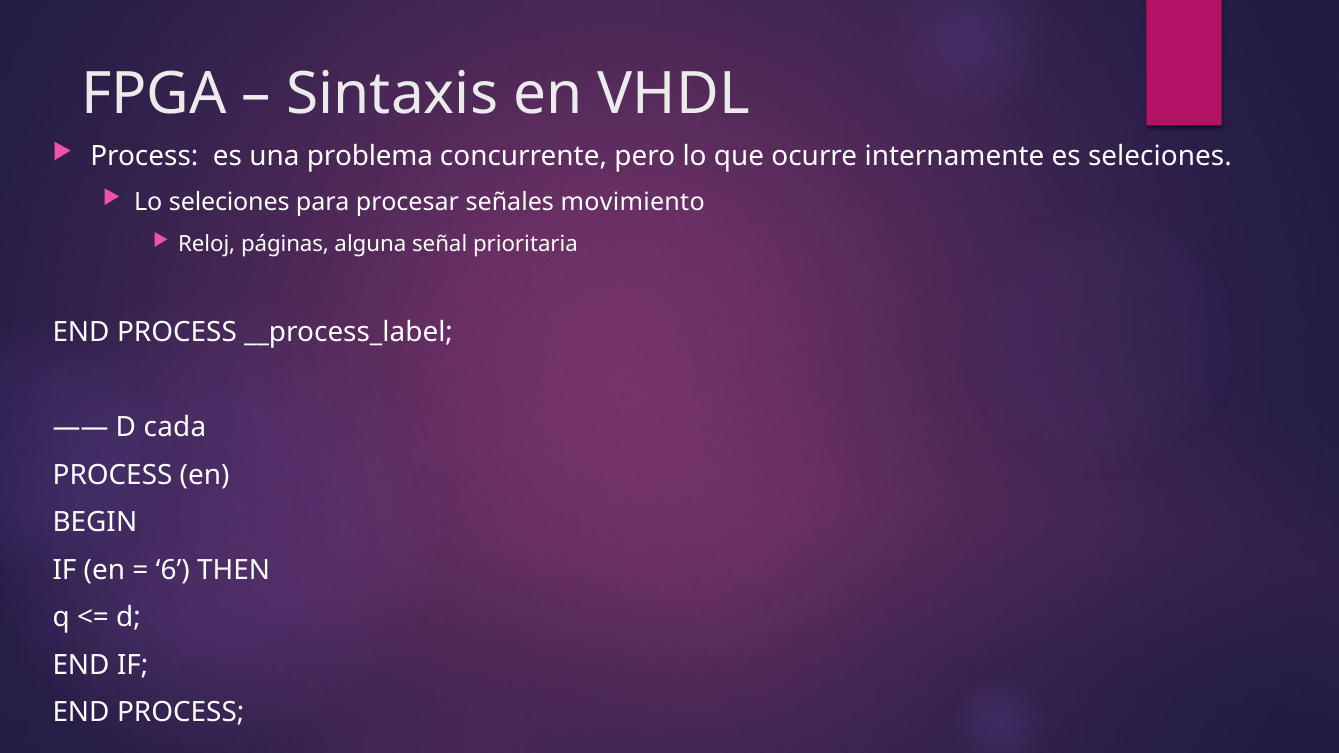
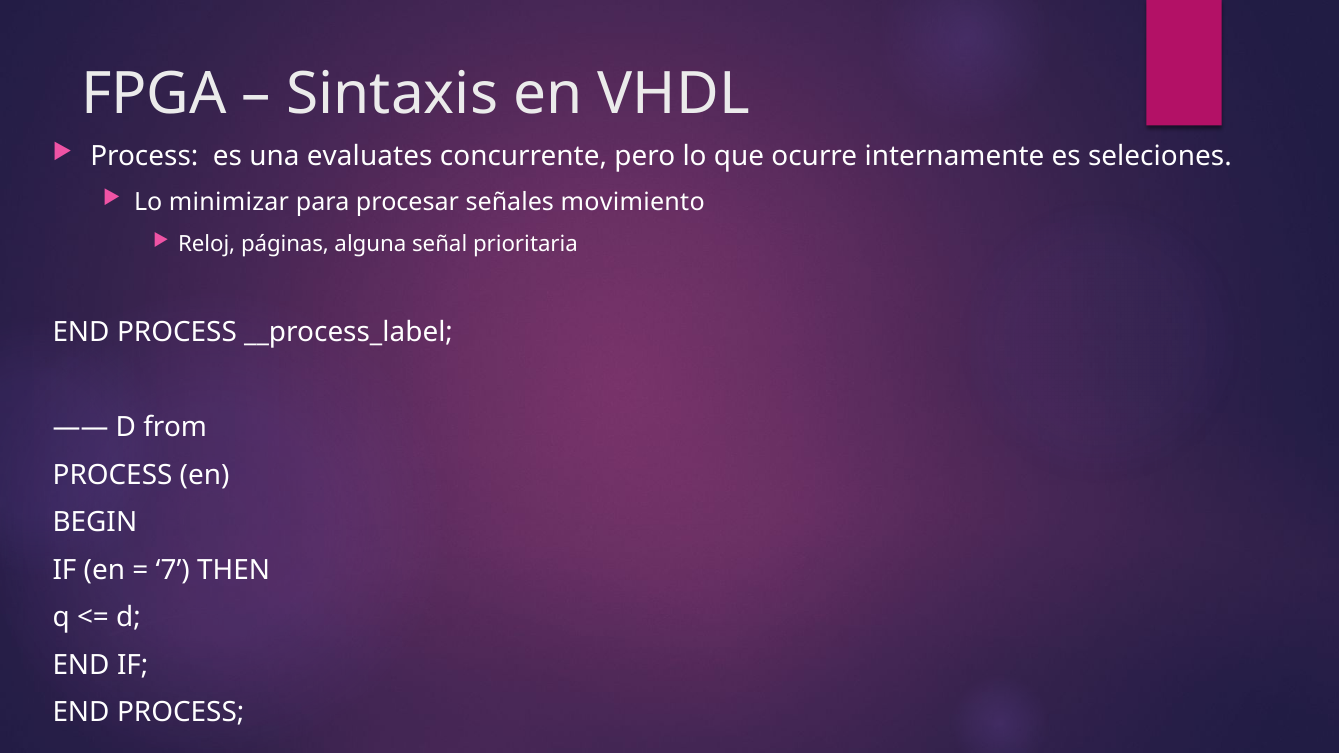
problema: problema -> evaluates
Lo seleciones: seleciones -> minimizar
cada: cada -> from
6: 6 -> 7
